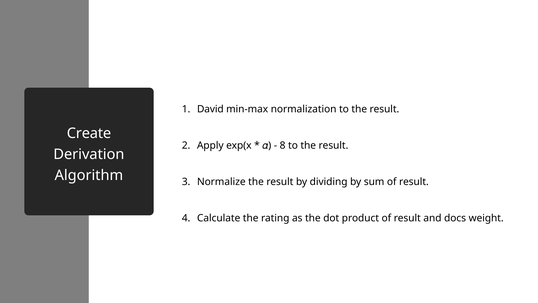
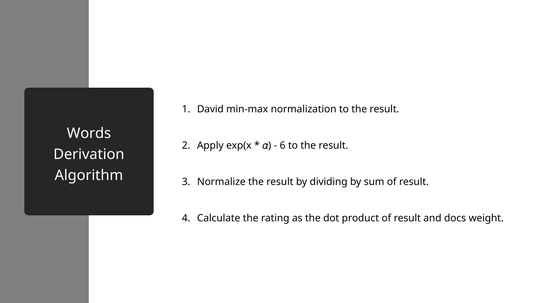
Create: Create -> Words
8: 8 -> 6
